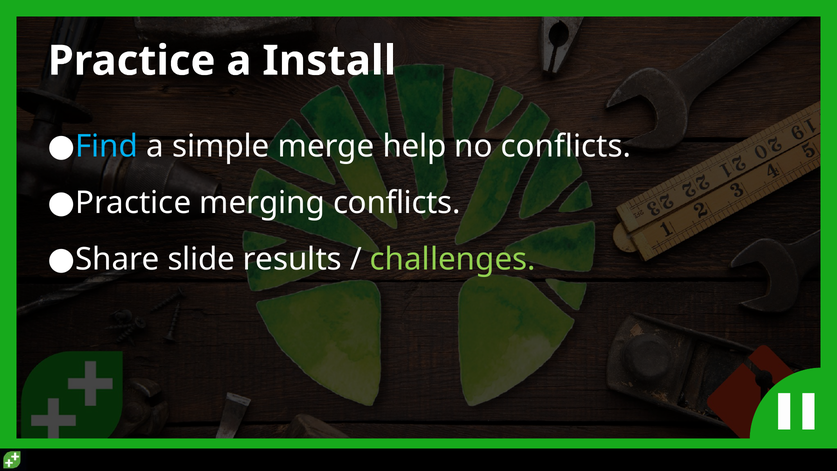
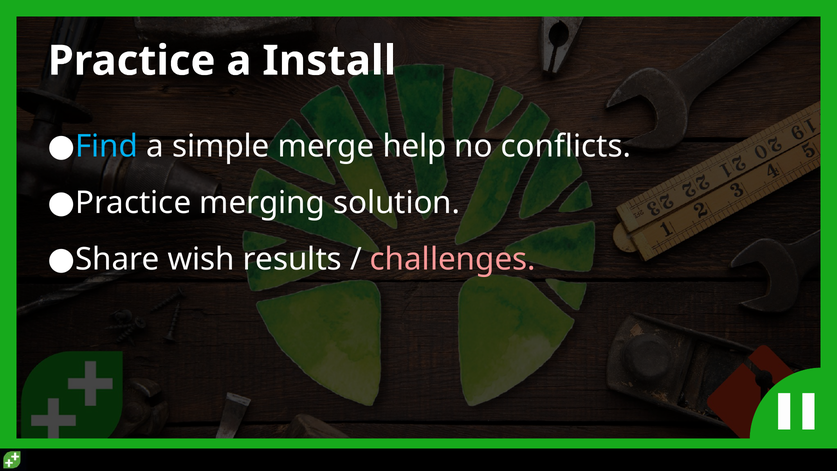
merging conflicts: conflicts -> solution
slide: slide -> wish
challenges colour: light green -> pink
